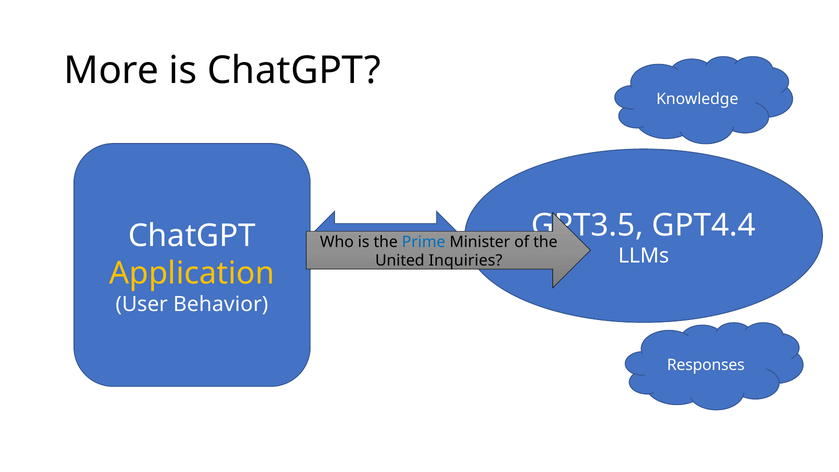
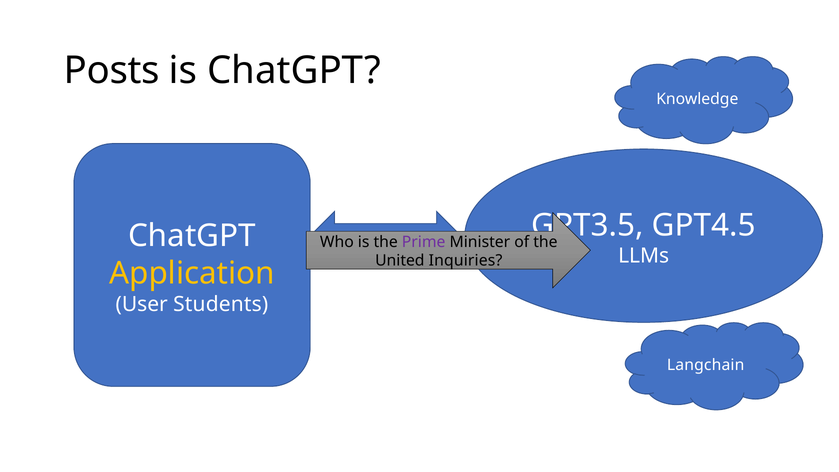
More: More -> Posts
GPT4.4: GPT4.4 -> GPT4.5
Prime colour: blue -> purple
Behavior: Behavior -> Students
Responses: Responses -> Langchain
